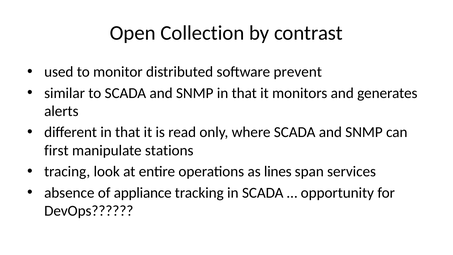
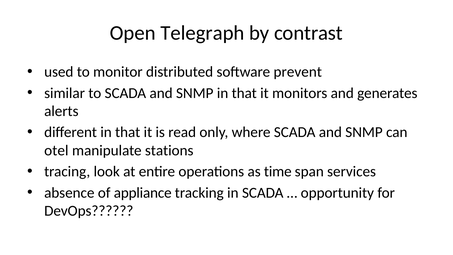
Collection: Collection -> Telegraph
first: first -> otel
lines: lines -> time
